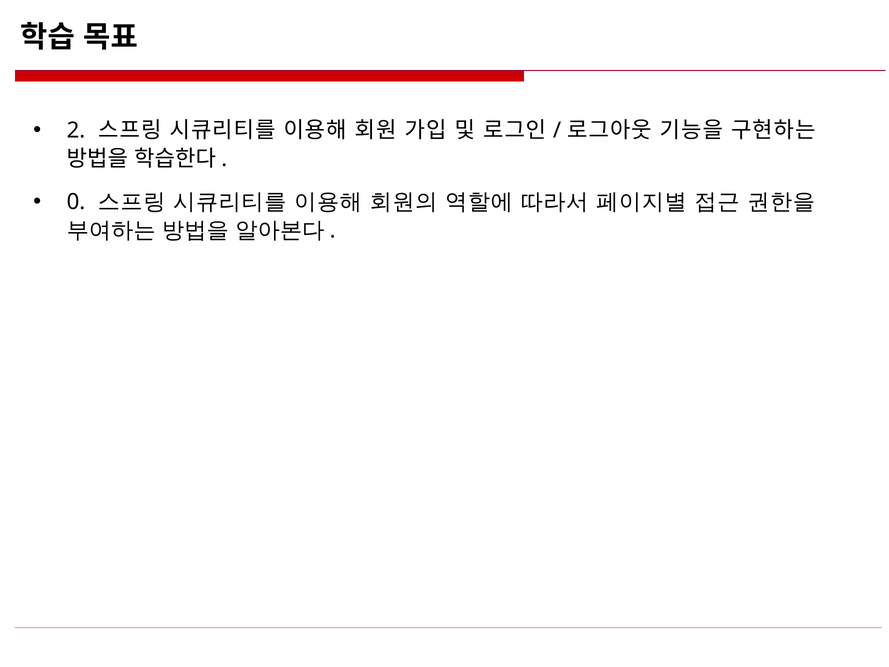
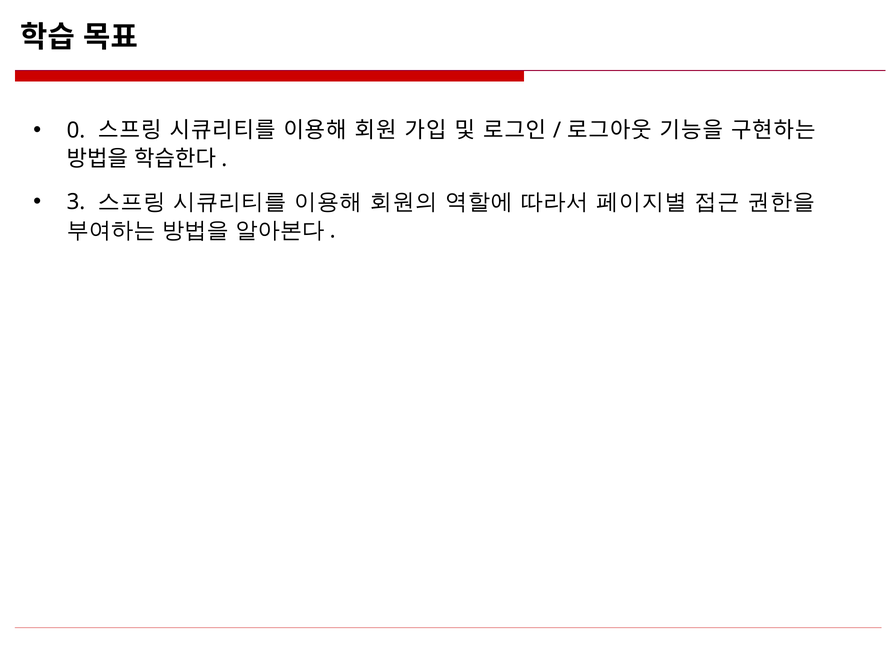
2: 2 -> 0
0: 0 -> 3
